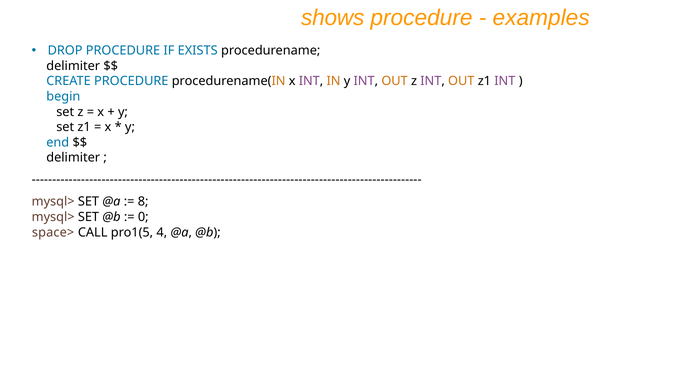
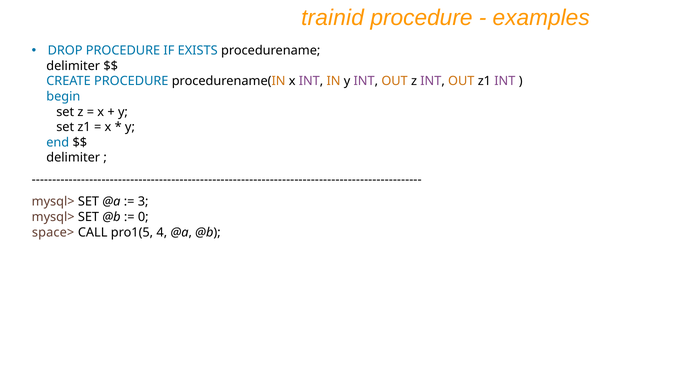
shows: shows -> trainid
8: 8 -> 3
